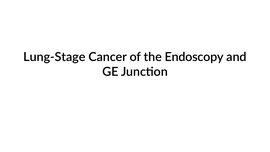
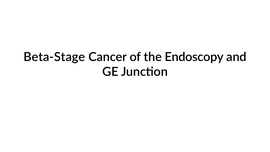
Lung-Stage: Lung-Stage -> Beta-Stage
